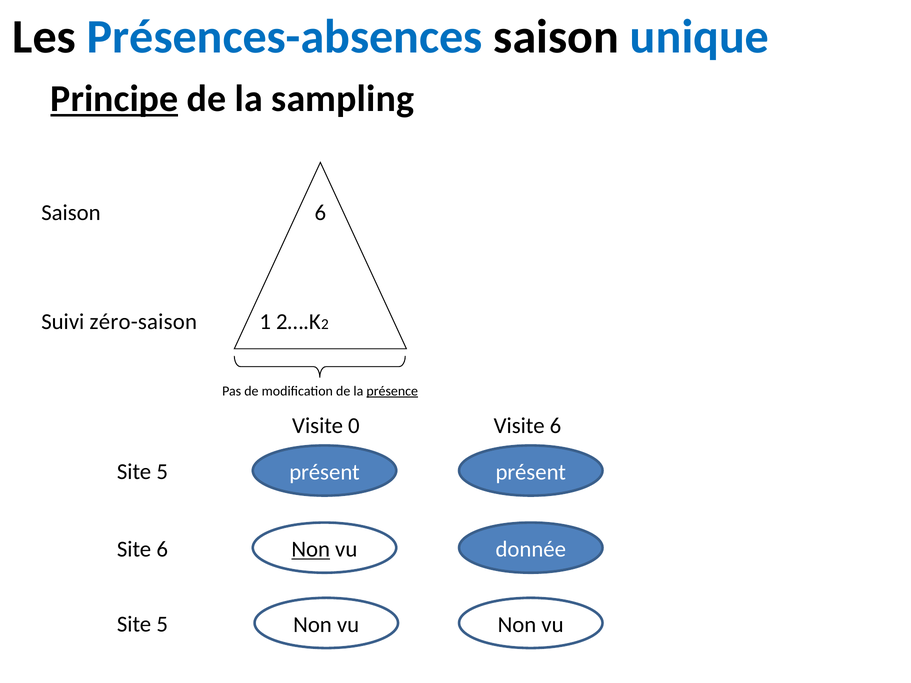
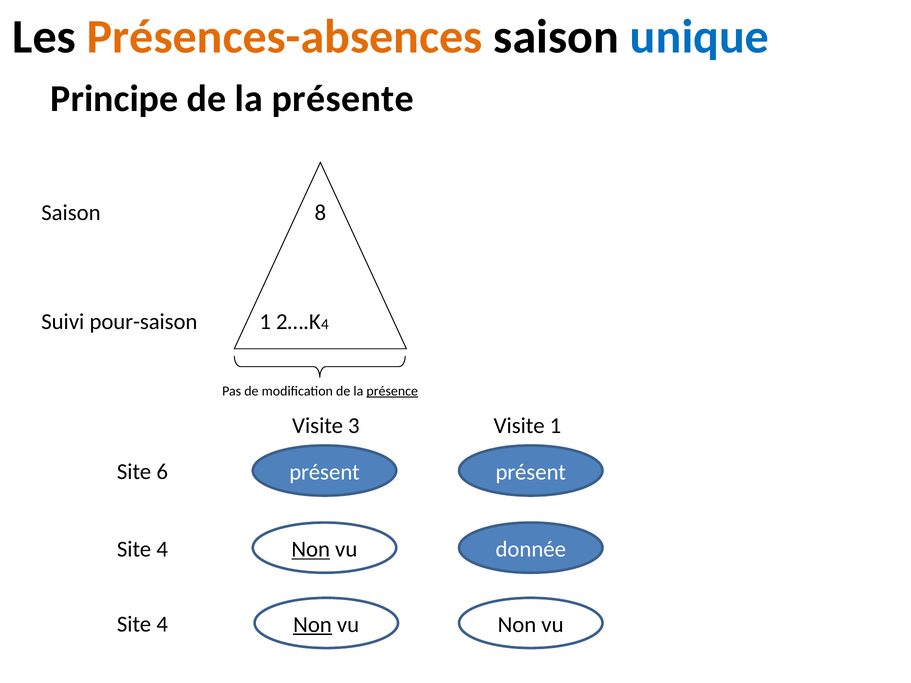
Présences-absences colour: blue -> orange
Principe underline: present -> none
sampling: sampling -> présente
Saison 6: 6 -> 8
zéro-saison: zéro-saison -> pour-saison
2 at (325, 324): 2 -> 4
0: 0 -> 3
Visite 6: 6 -> 1
5 at (162, 472): 5 -> 6
6 at (162, 549): 6 -> 4
5 at (162, 625): 5 -> 4
Non at (313, 625) underline: none -> present
